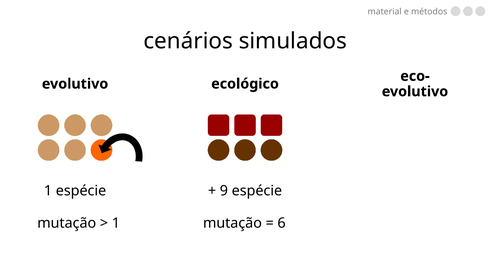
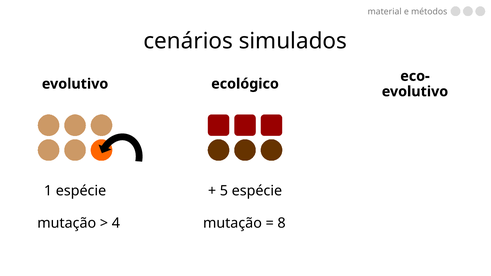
9: 9 -> 5
1 at (116, 223): 1 -> 4
6: 6 -> 8
